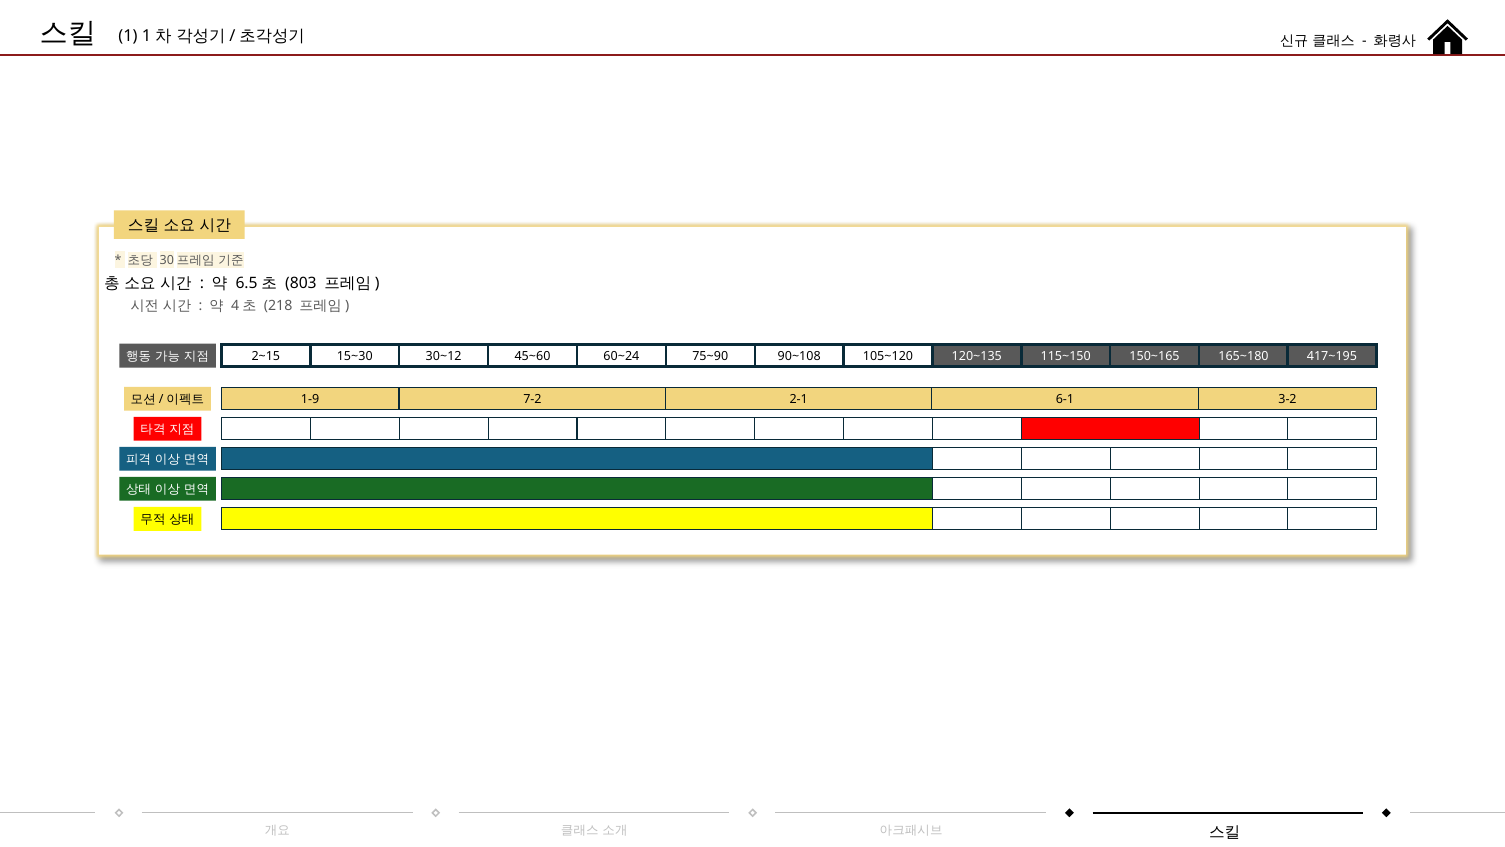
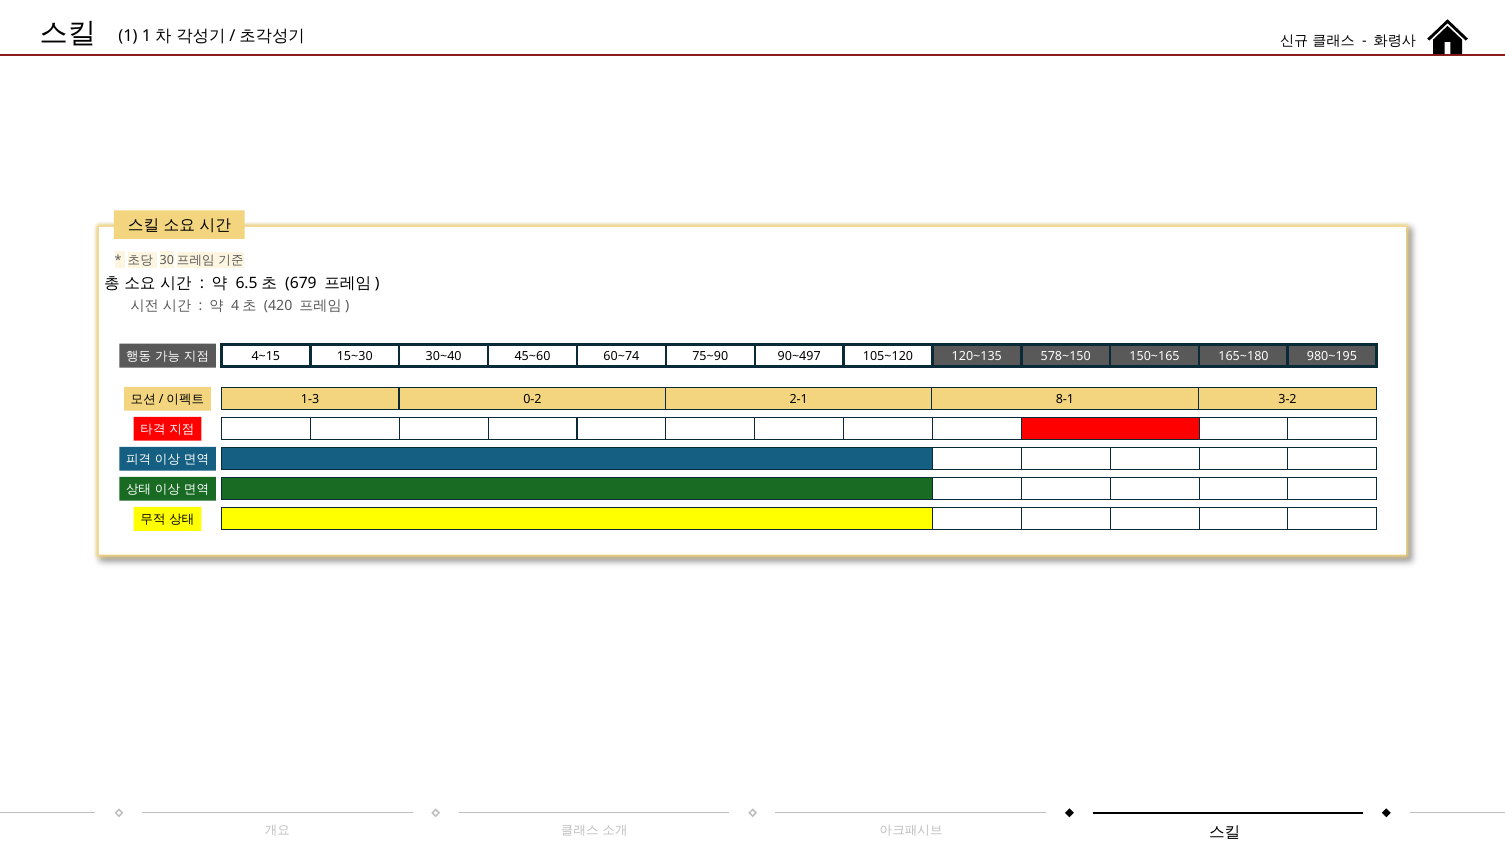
803: 803 -> 679
218: 218 -> 420
2~15: 2~15 -> 4~15
30~12: 30~12 -> 30~40
60~24: 60~24 -> 60~74
90~108: 90~108 -> 90~497
115~150: 115~150 -> 578~150
417~195: 417~195 -> 980~195
7-2: 7-2 -> 0-2
6-1: 6-1 -> 8-1
1-9: 1-9 -> 1-3
